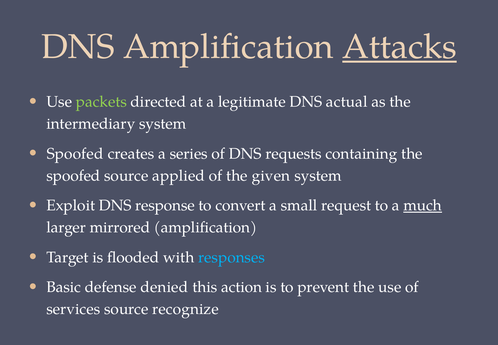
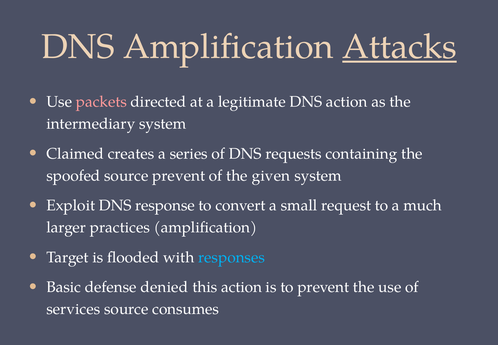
packets colour: light green -> pink
DNS actual: actual -> action
Spoofed at (75, 154): Spoofed -> Claimed
source applied: applied -> prevent
much underline: present -> none
mirrored: mirrored -> practices
recognize: recognize -> consumes
